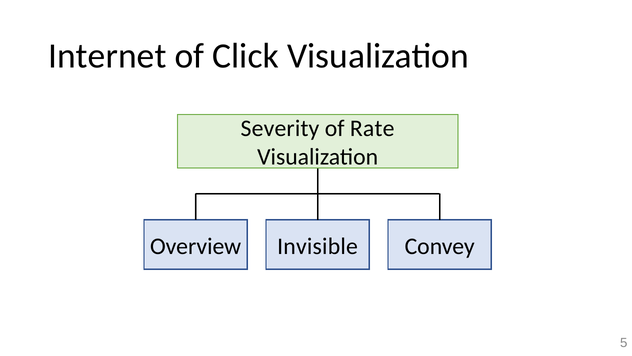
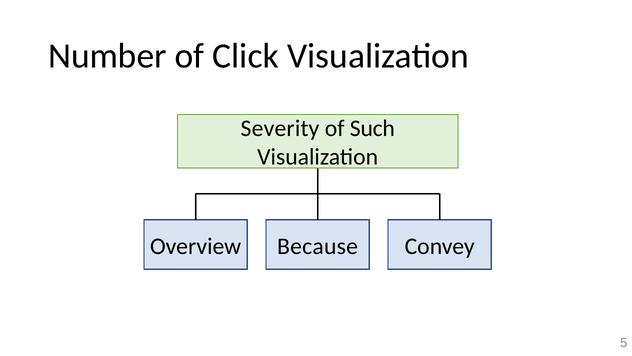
Internet: Internet -> Number
Rate: Rate -> Such
Invisible: Invisible -> Because
